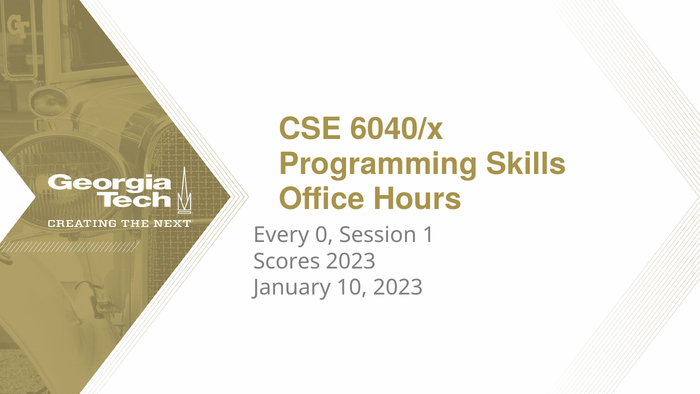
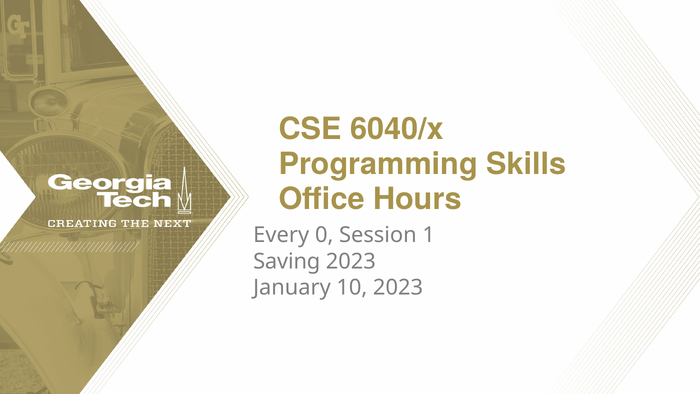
Scores: Scores -> Saving
